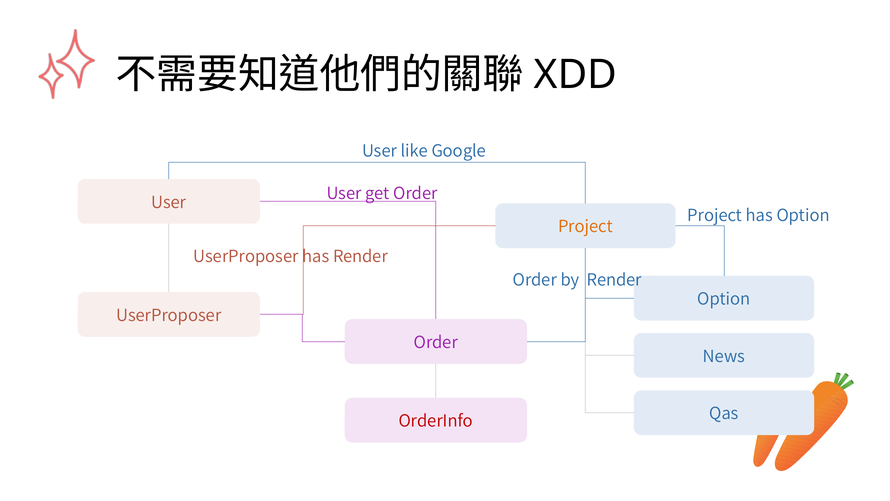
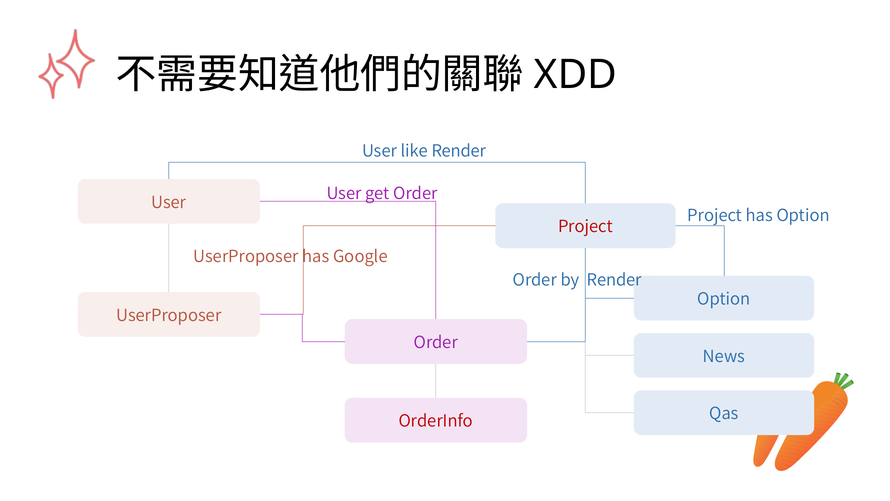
like Google: Google -> Render
Project at (585, 227) colour: orange -> red
has Render: Render -> Google
